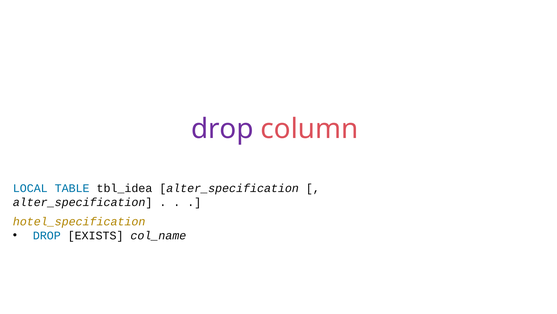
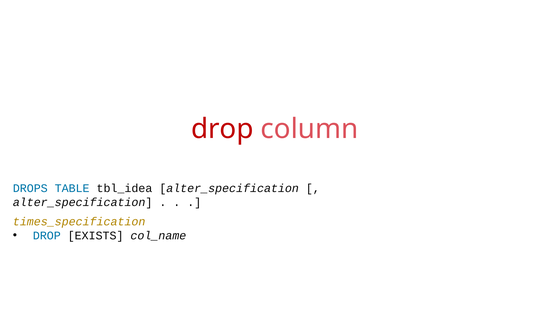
drop at (222, 129) colour: purple -> red
LOCAL: LOCAL -> DROPS
hotel_specification: hotel_specification -> times_specification
